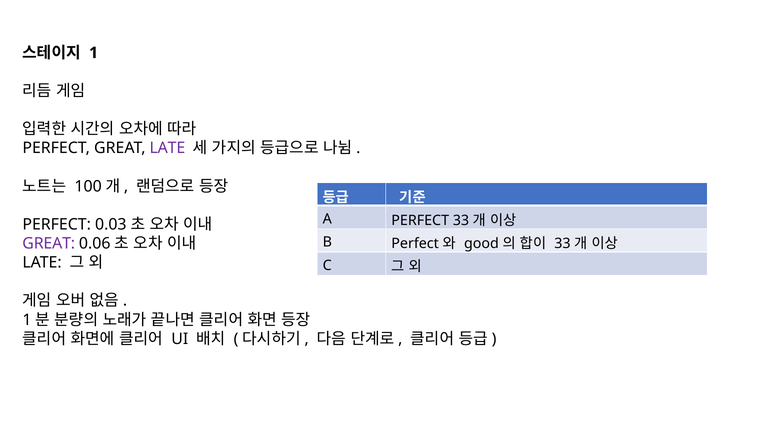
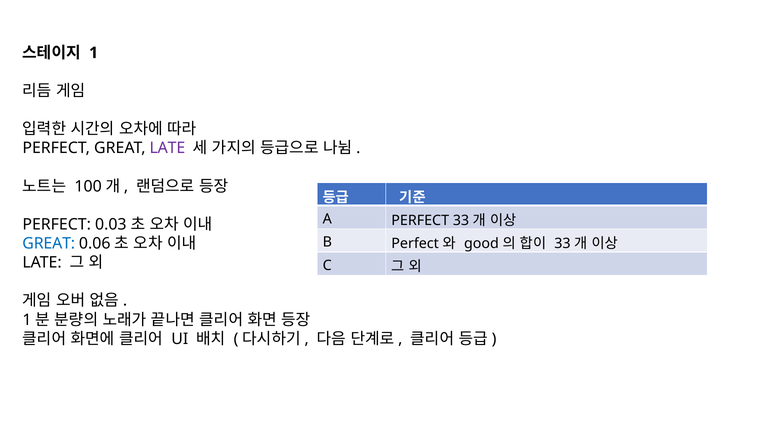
GREAT at (49, 243) colour: purple -> blue
